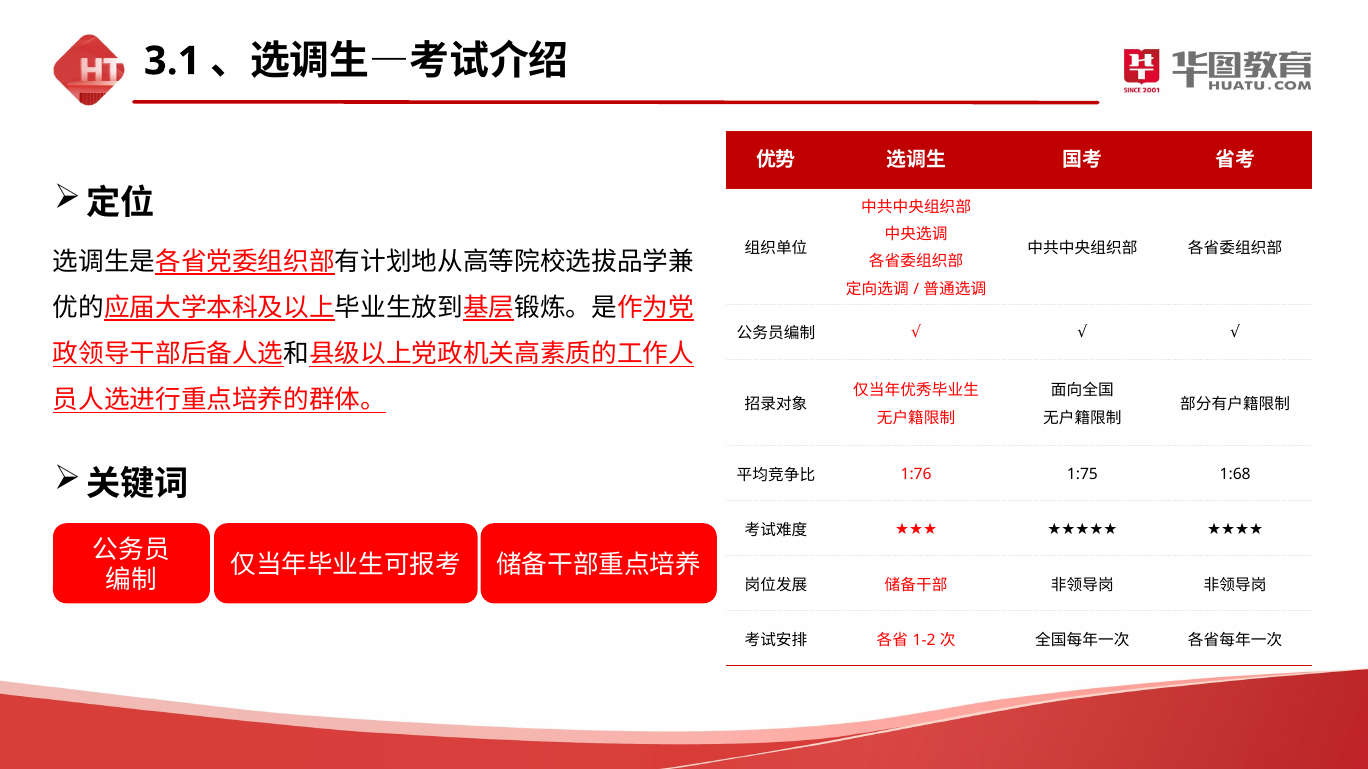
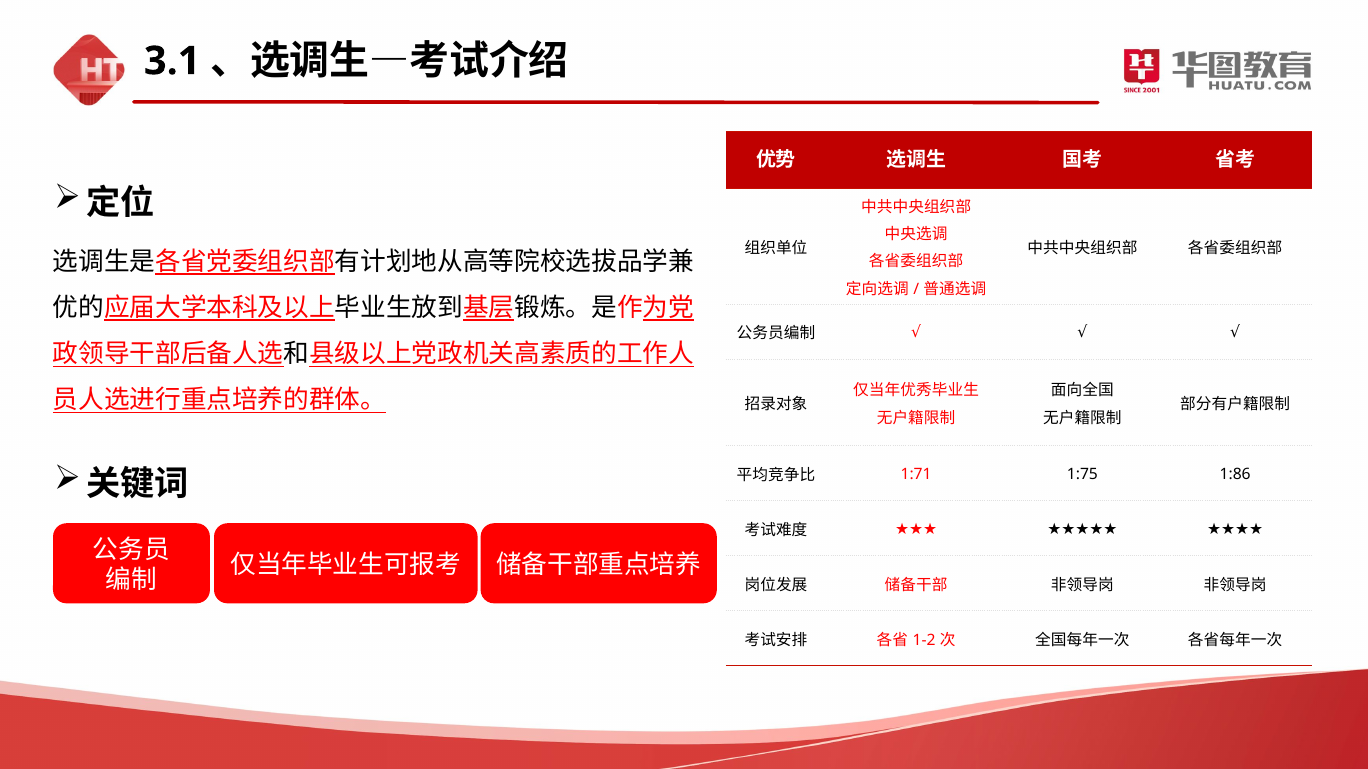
1:76: 1:76 -> 1:71
1:68: 1:68 -> 1:86
